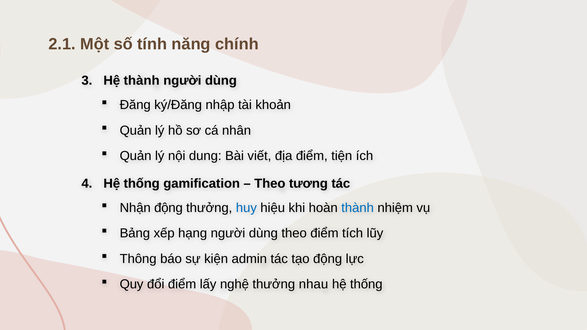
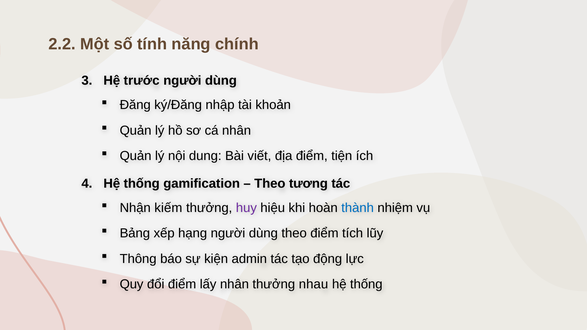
2.1: 2.1 -> 2.2
Hệ thành: thành -> trước
Nhận động: động -> kiếm
huy colour: blue -> purple
lấy nghệ: nghệ -> nhân
